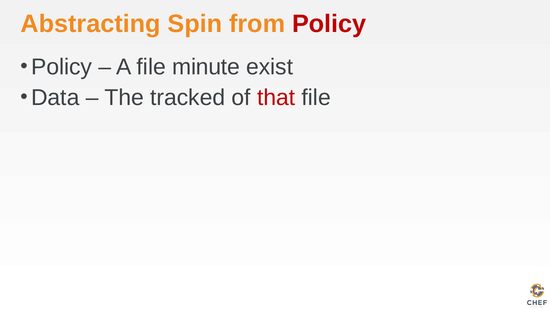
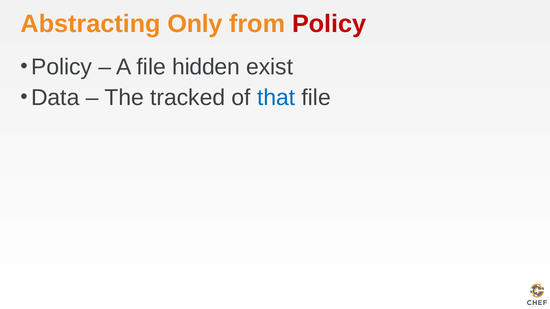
Spin: Spin -> Only
minute: minute -> hidden
that colour: red -> blue
